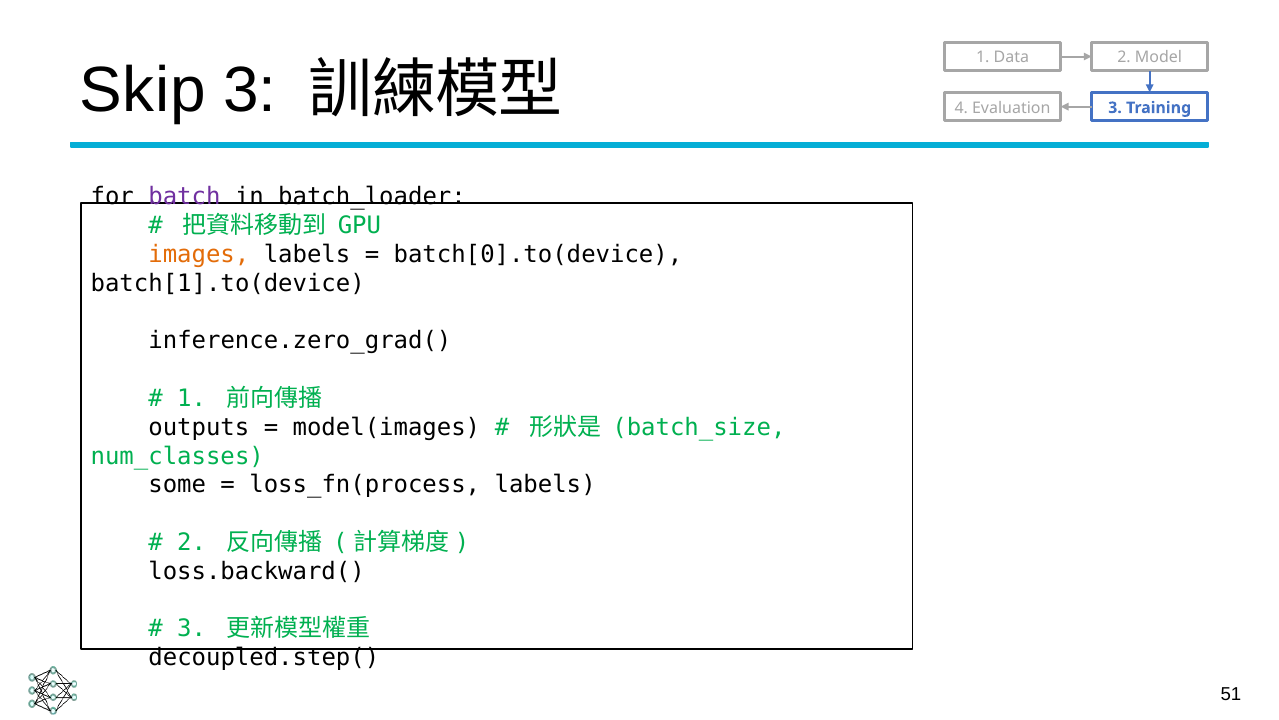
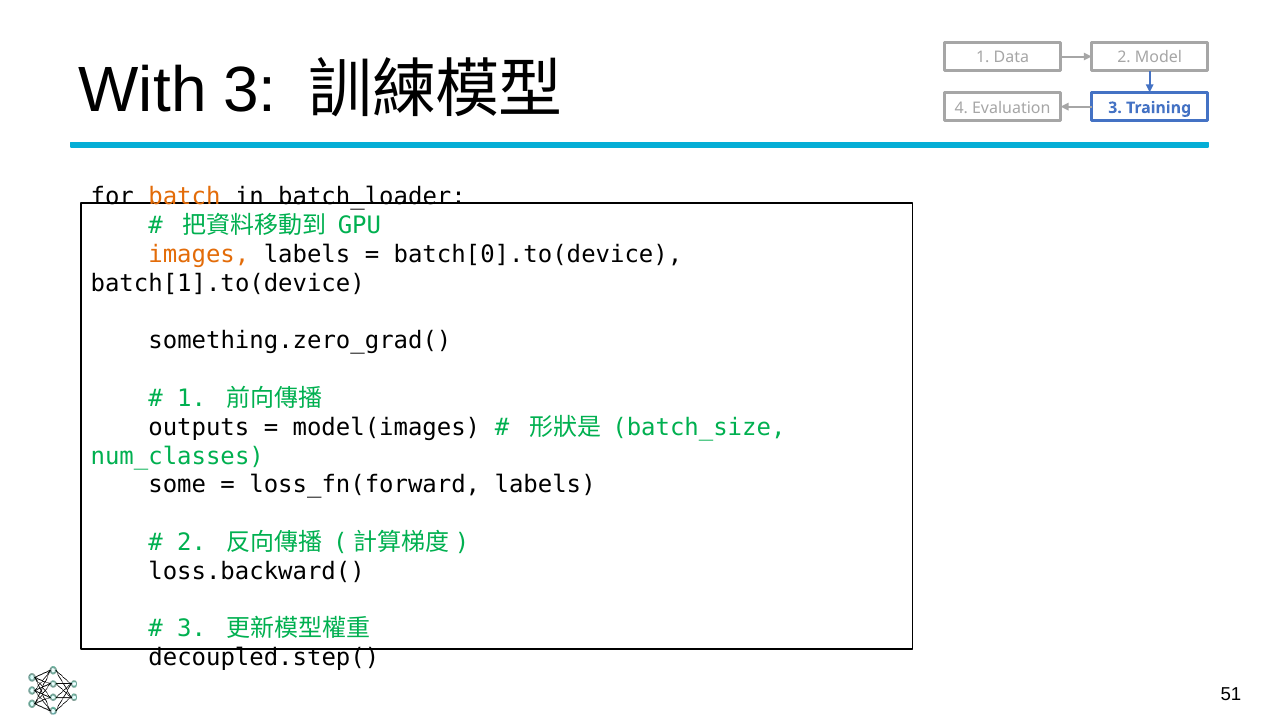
Skip: Skip -> With
batch colour: purple -> orange
inference.zero_grad(: inference.zero_grad( -> something.zero_grad(
loss_fn(process: loss_fn(process -> loss_fn(forward
